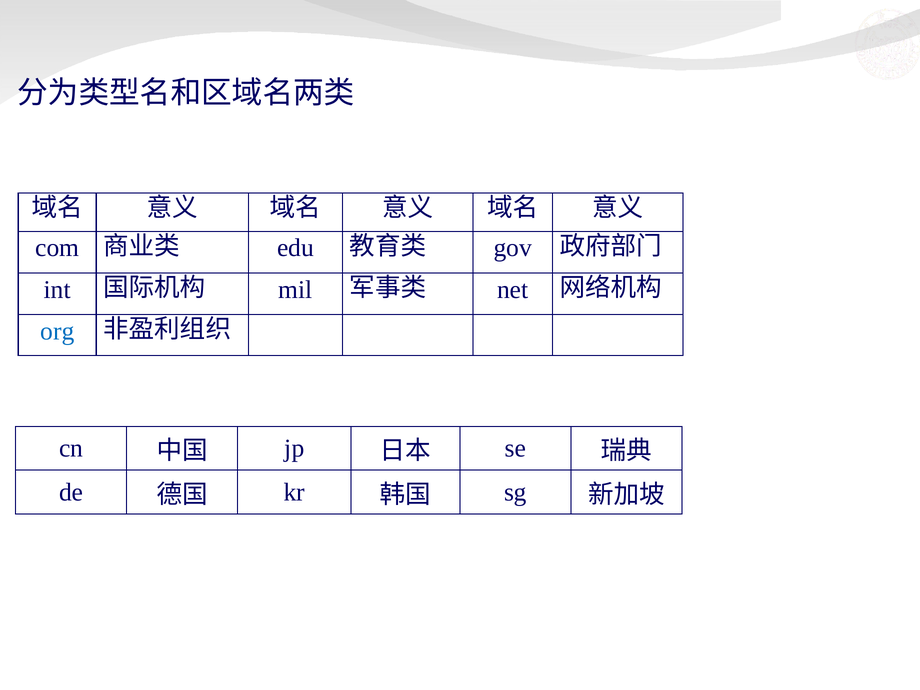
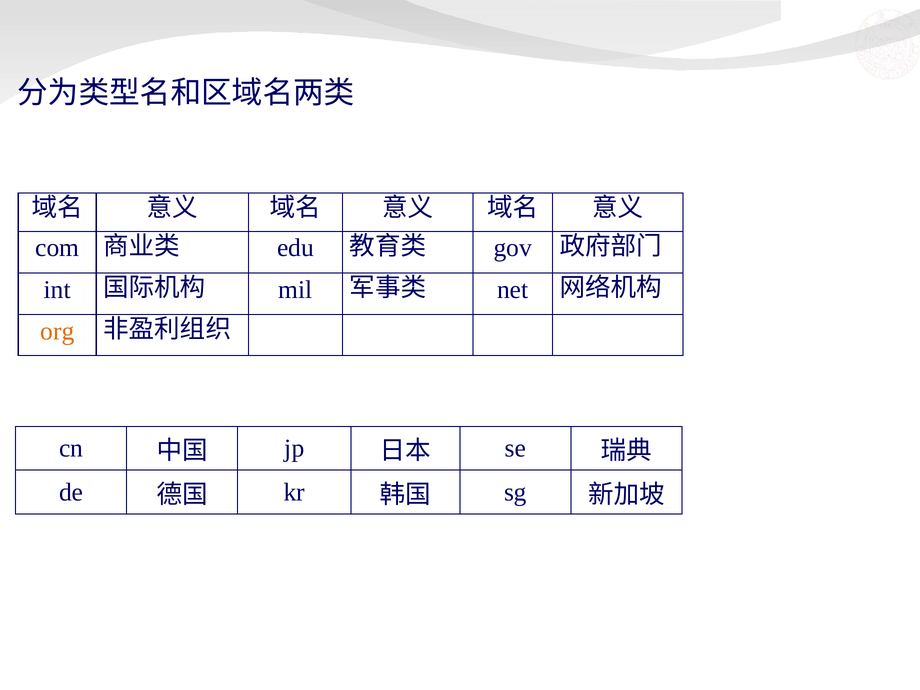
org colour: blue -> orange
